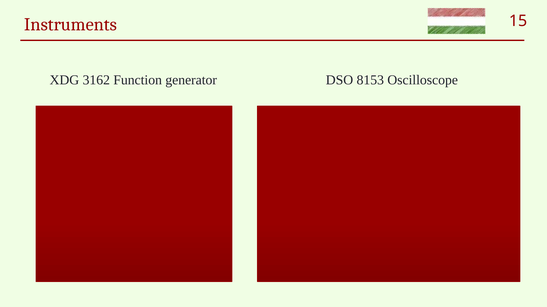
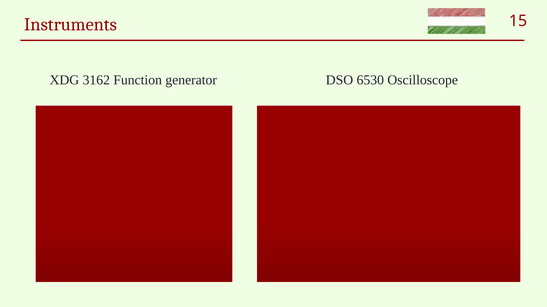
8153: 8153 -> 6530
